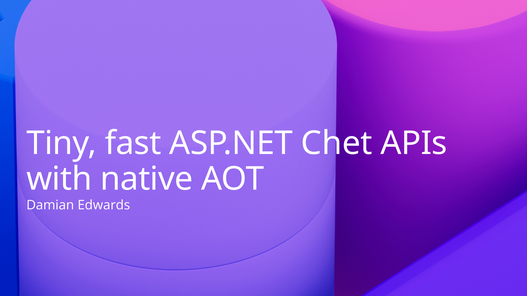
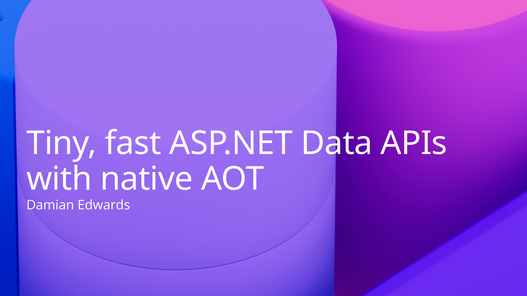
Chet: Chet -> Data
